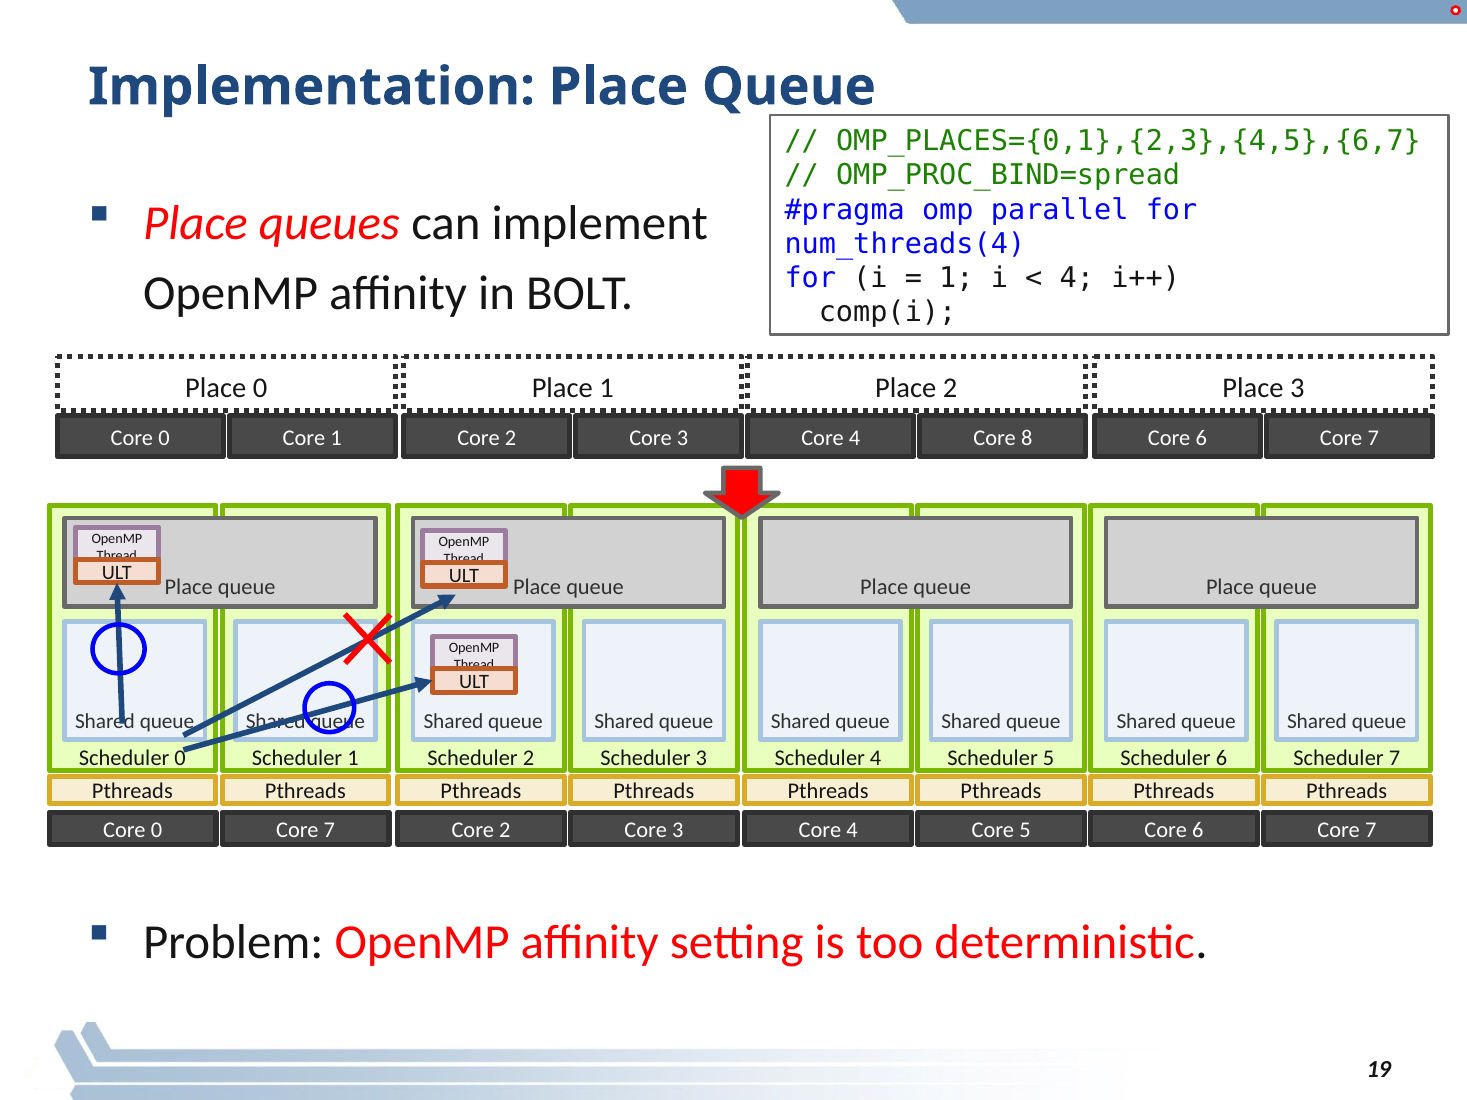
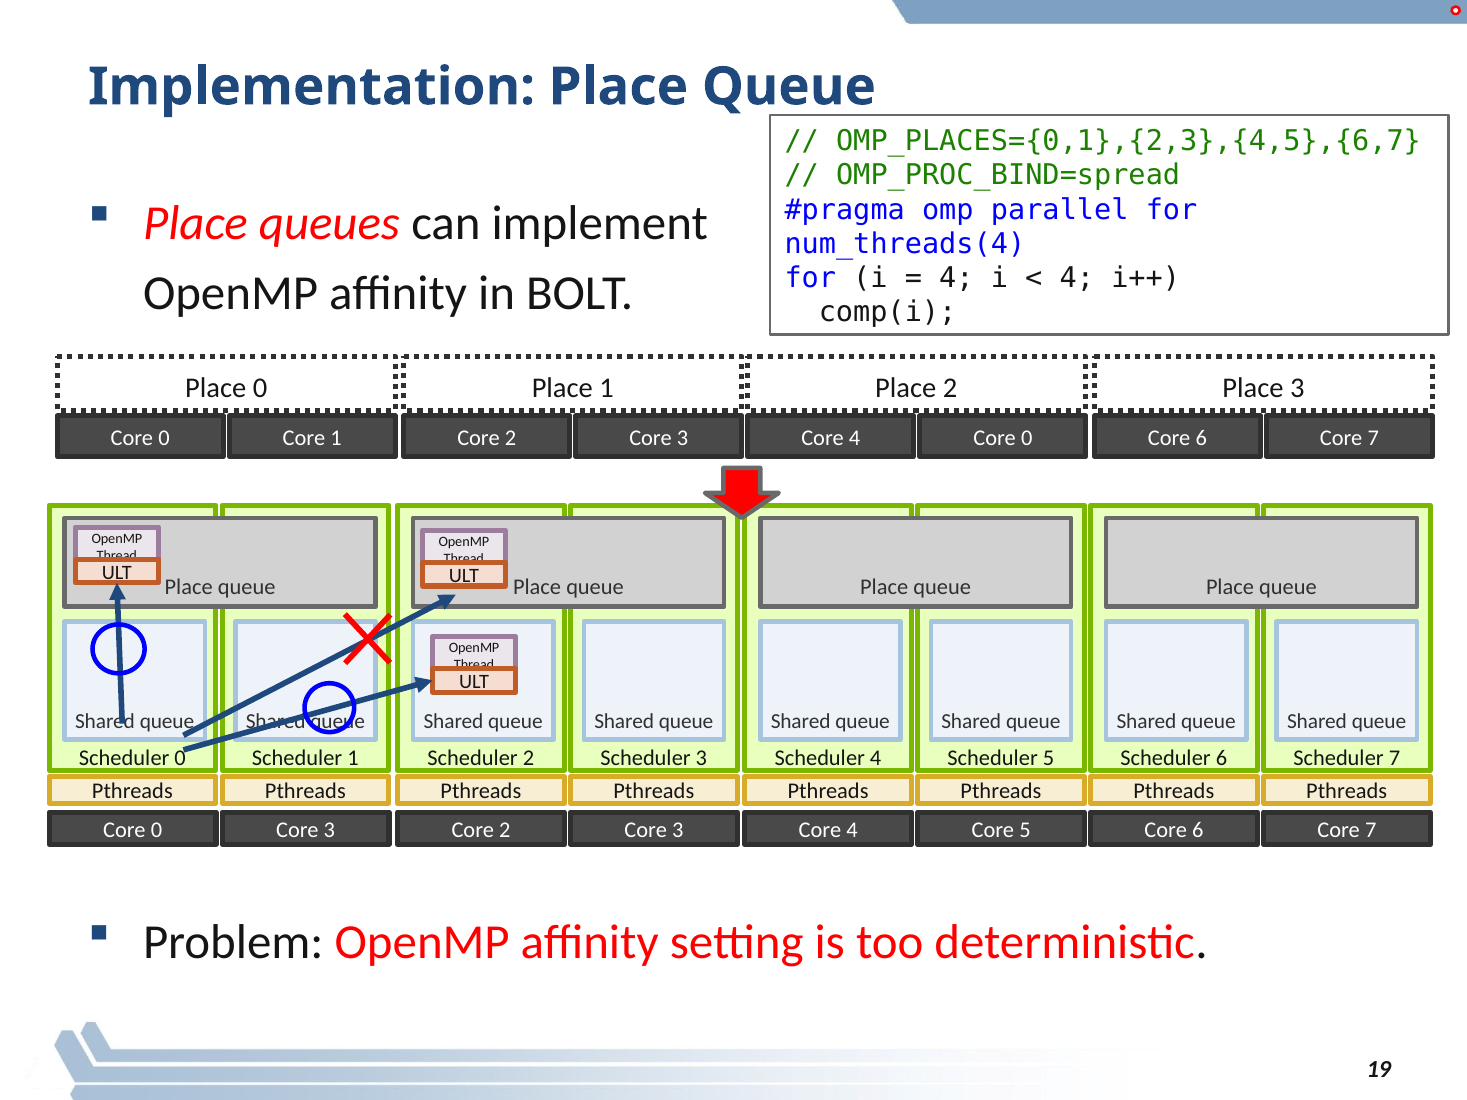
1 at (956, 278): 1 -> 4
4 Core 8: 8 -> 0
0 Core 7: 7 -> 3
